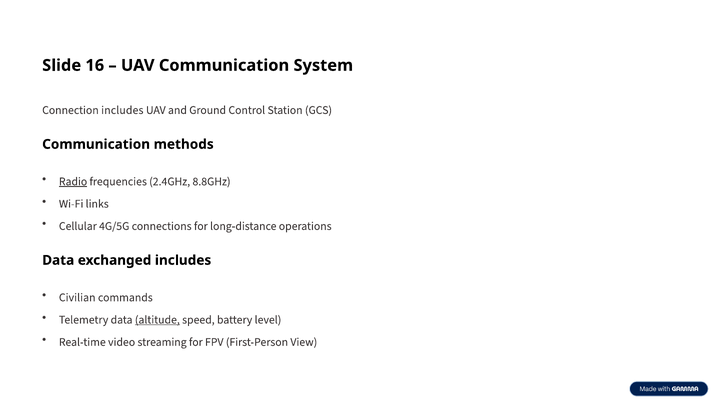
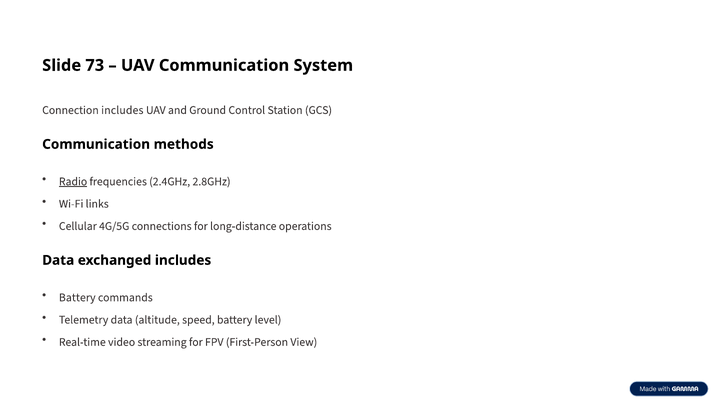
16: 16 -> 73
8.8GHz: 8.8GHz -> 2.8GHz
Civilian at (77, 297): Civilian -> Battery
altitude underline: present -> none
